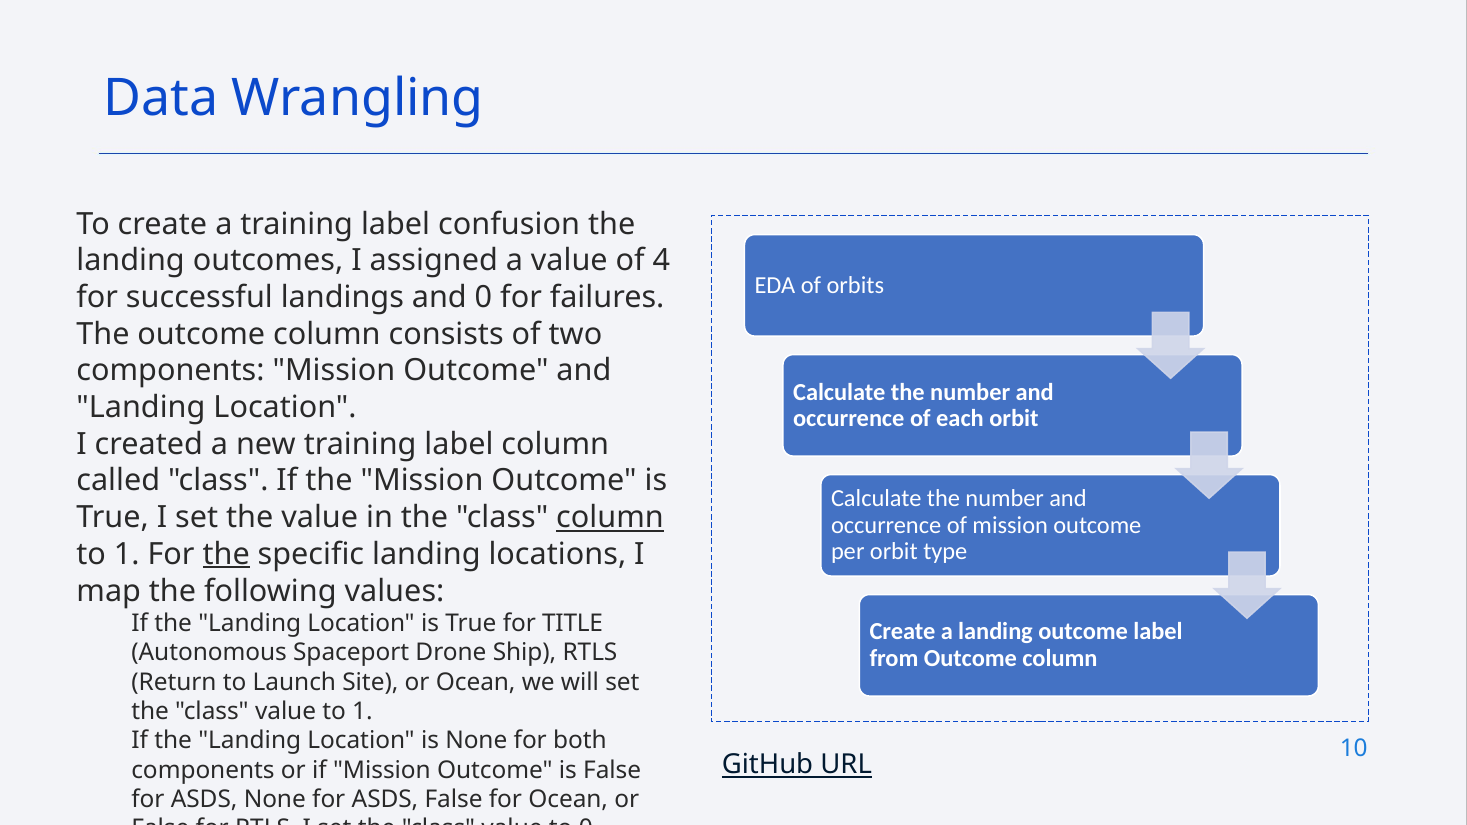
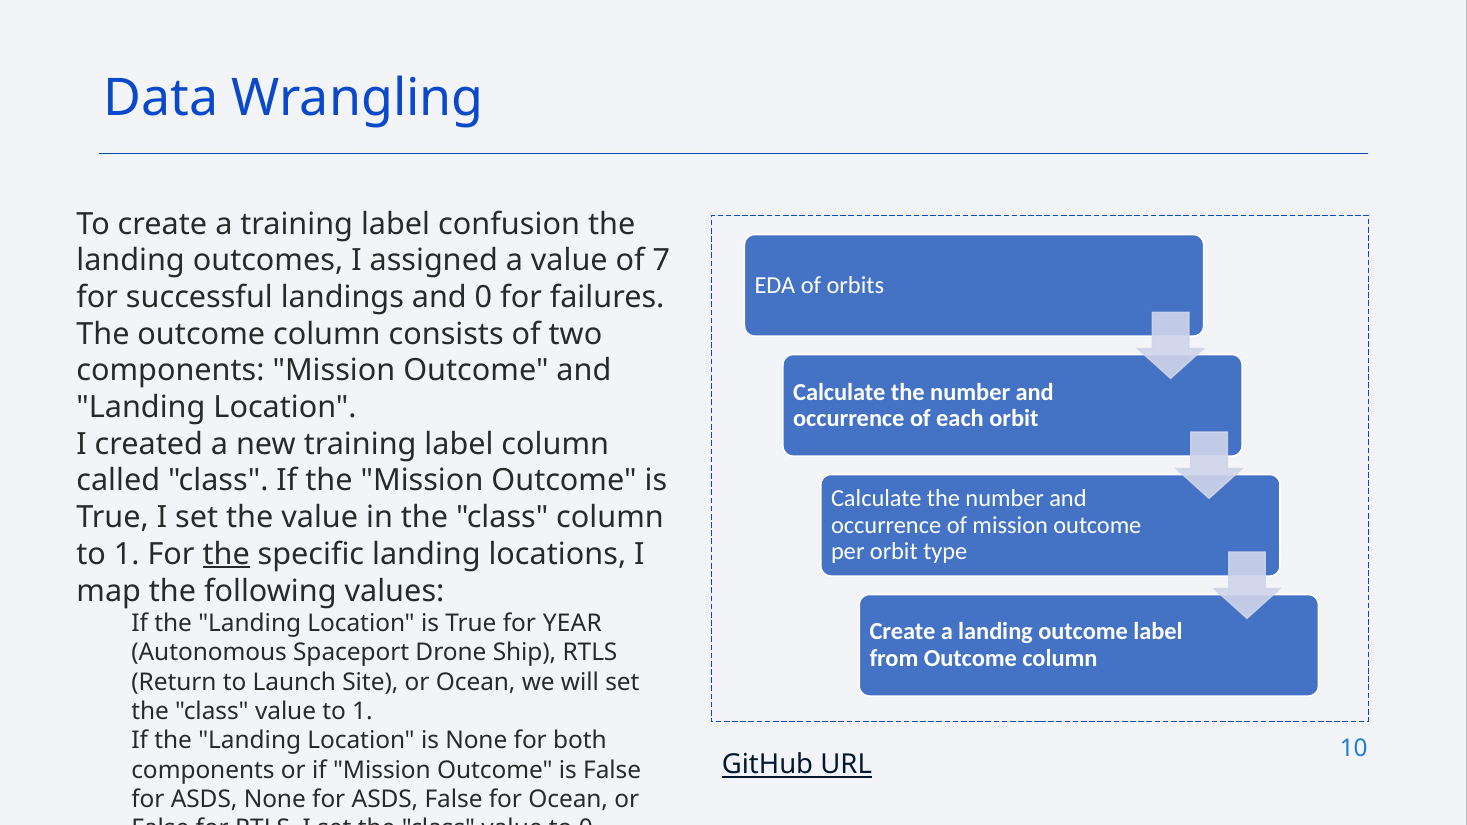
4: 4 -> 7
column at (610, 518) underline: present -> none
TITLE: TITLE -> YEAR
